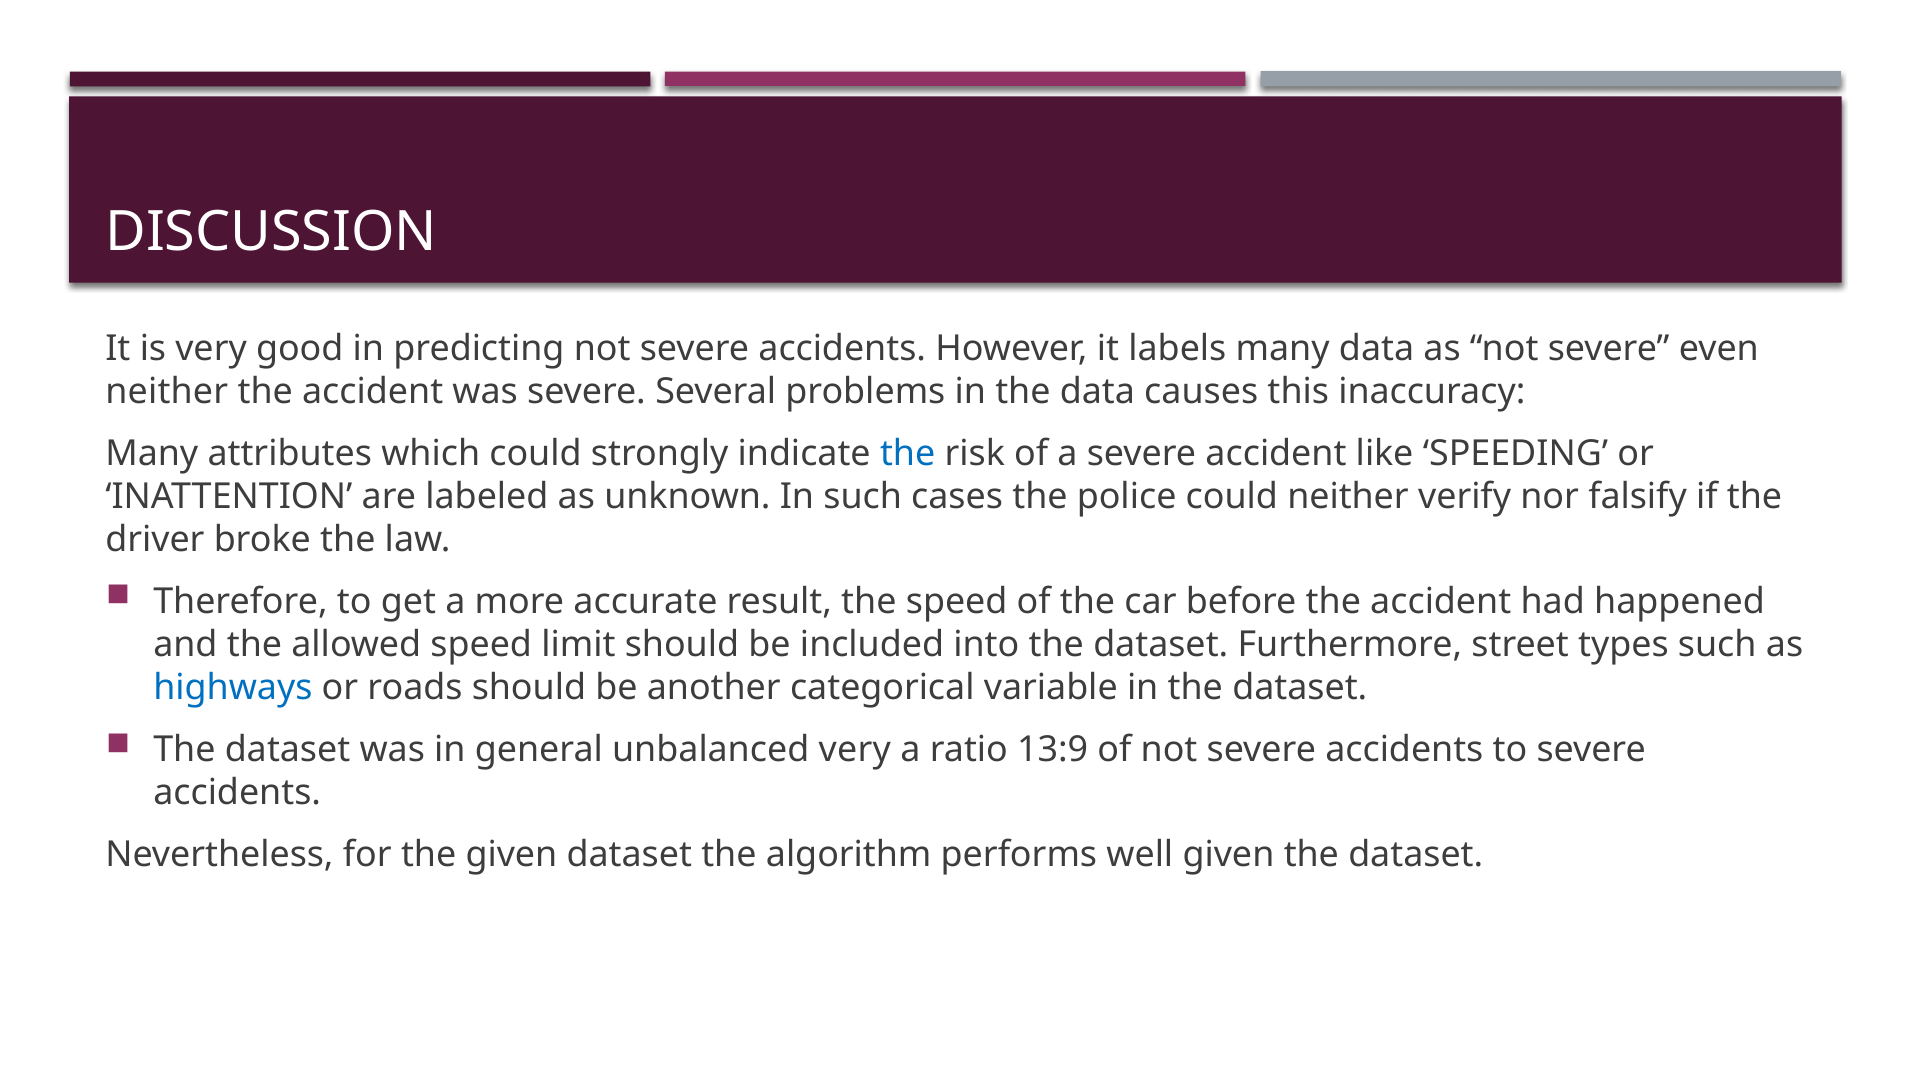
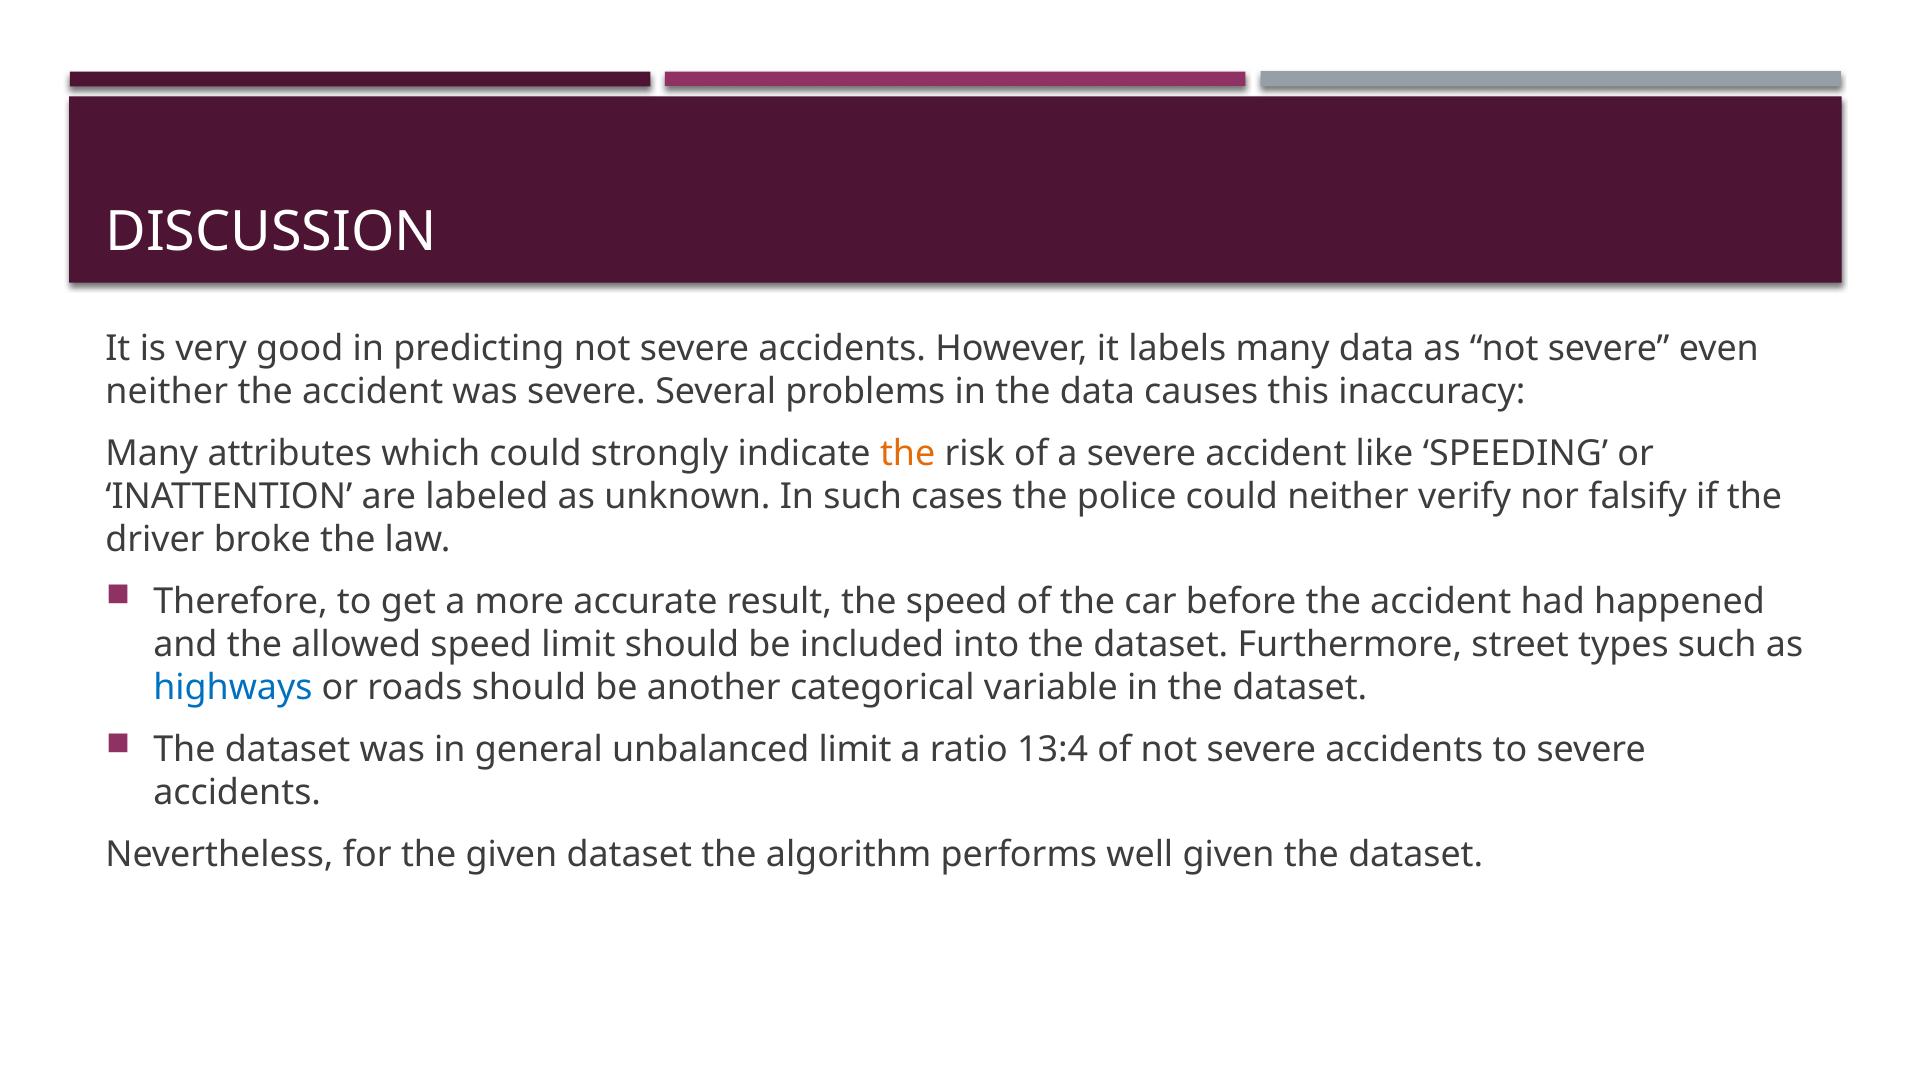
the at (908, 453) colour: blue -> orange
unbalanced very: very -> limit
13:9: 13:9 -> 13:4
